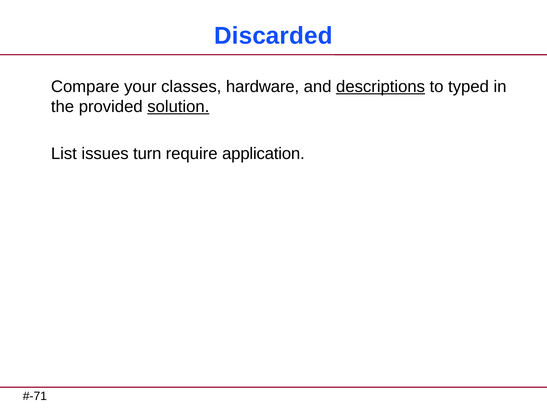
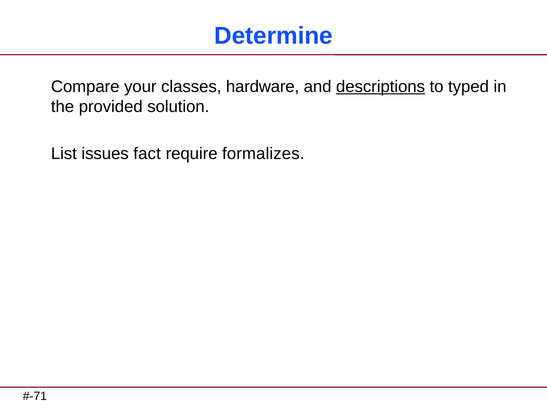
Discarded: Discarded -> Determine
solution underline: present -> none
turn: turn -> fact
application: application -> formalizes
